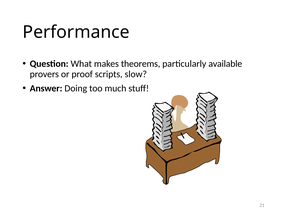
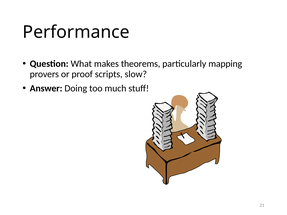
available: available -> mapping
